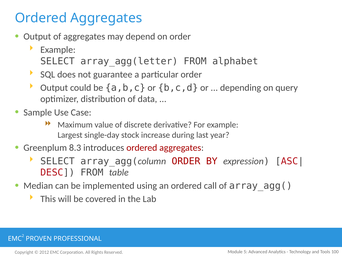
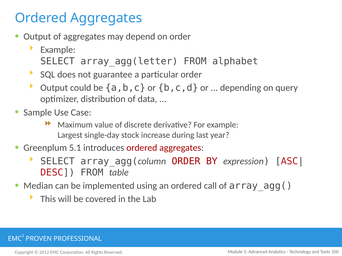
8.3: 8.3 -> 5.1
